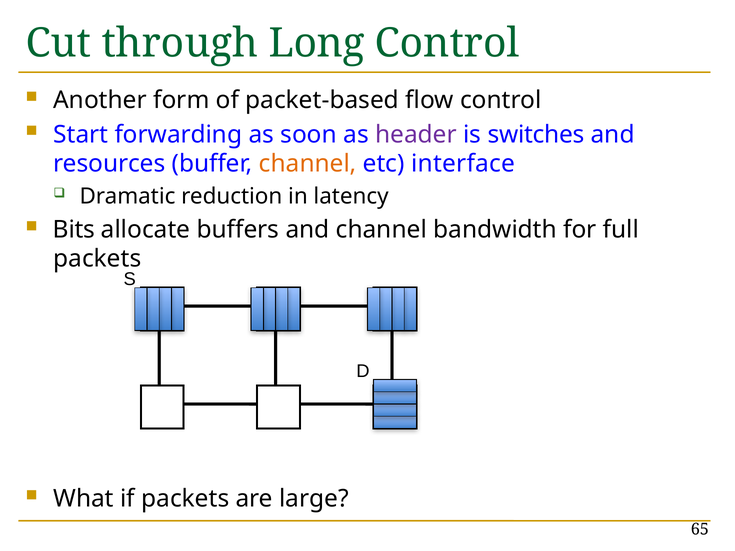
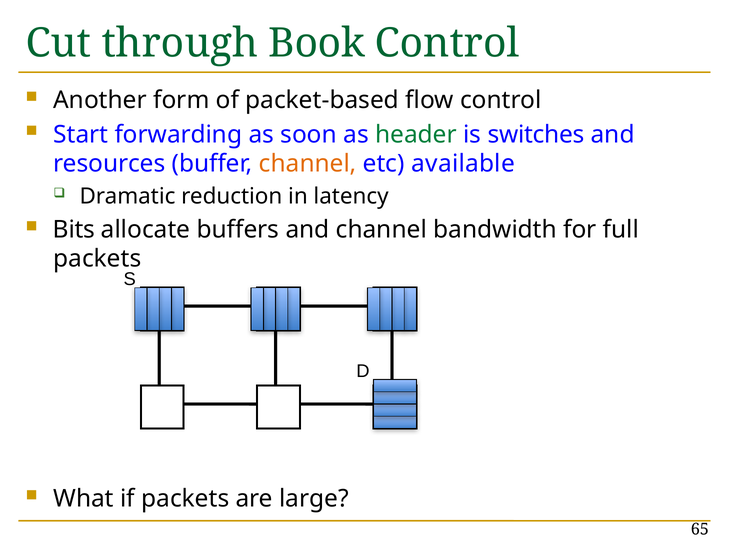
Long: Long -> Book
header colour: purple -> green
interface: interface -> available
